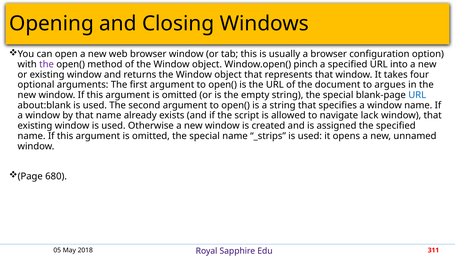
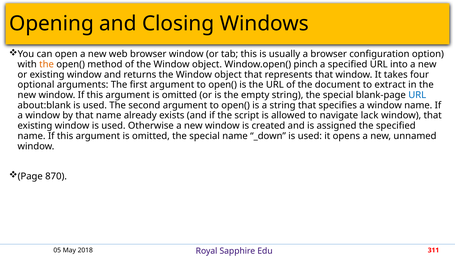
the at (47, 64) colour: purple -> orange
argues: argues -> extract
_strips: _strips -> _down
680: 680 -> 870
